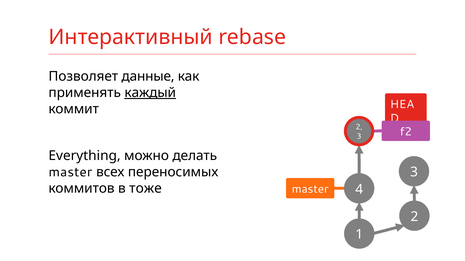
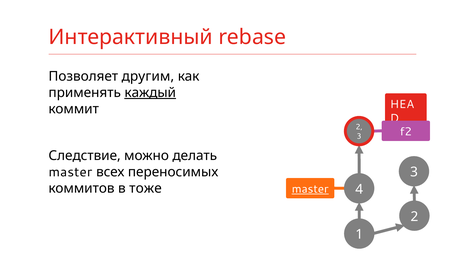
данные: данные -> другим
Everything: Everything -> Следствие
master at (310, 189) underline: none -> present
